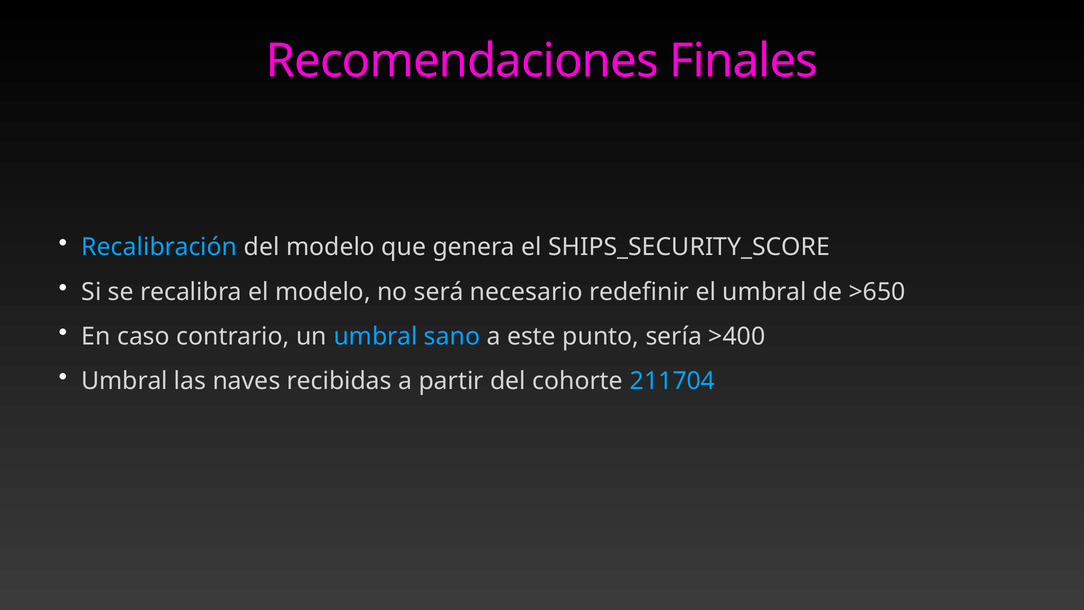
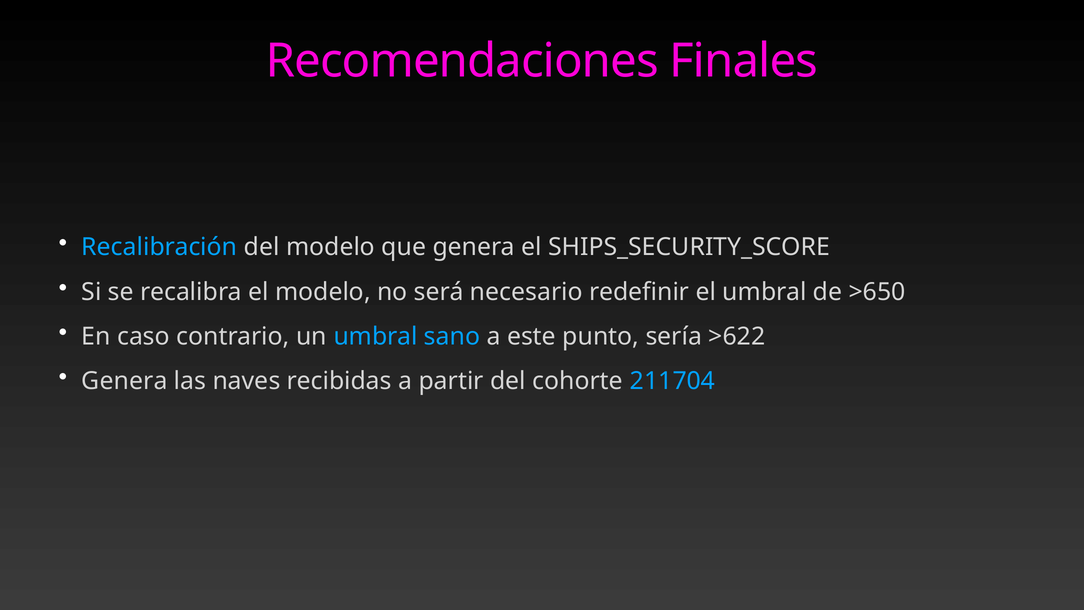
>400: >400 -> >622
Umbral at (125, 381): Umbral -> Genera
